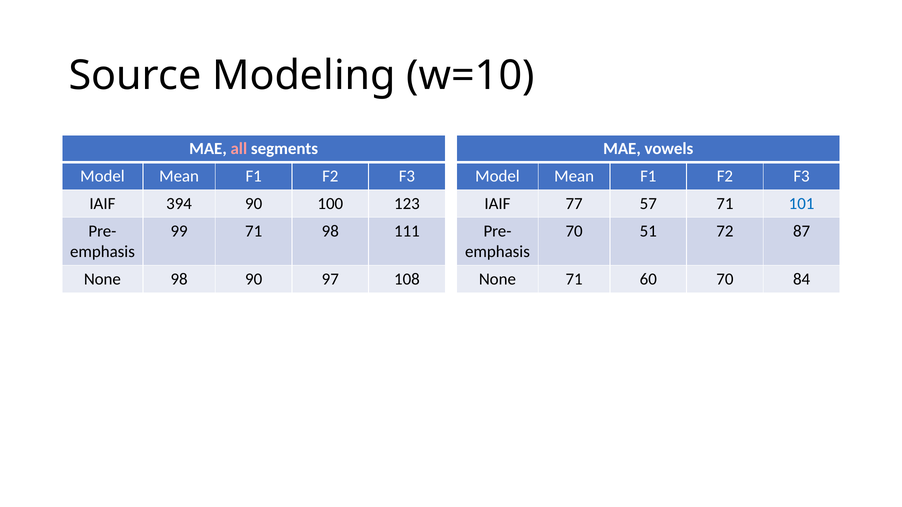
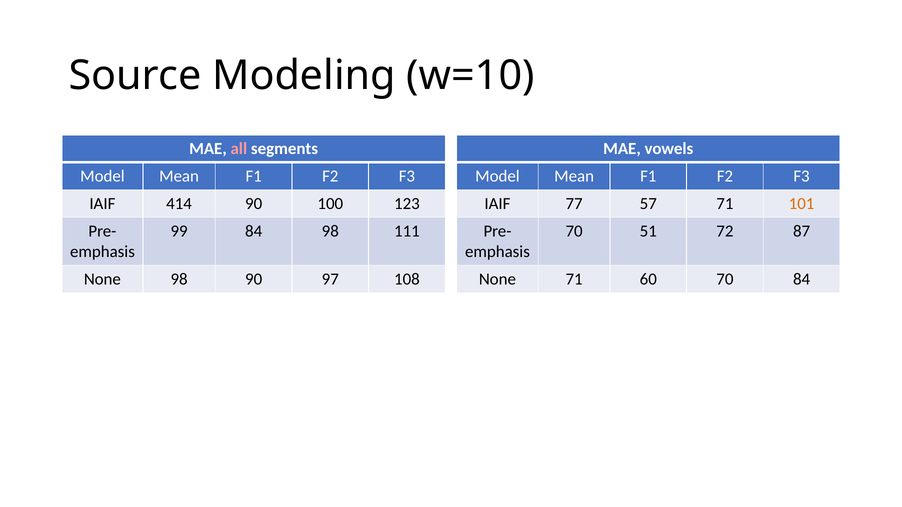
394: 394 -> 414
101 colour: blue -> orange
99 71: 71 -> 84
